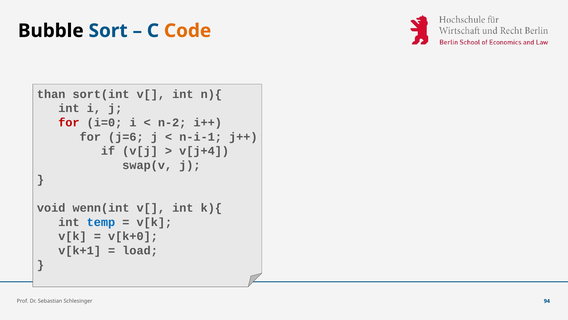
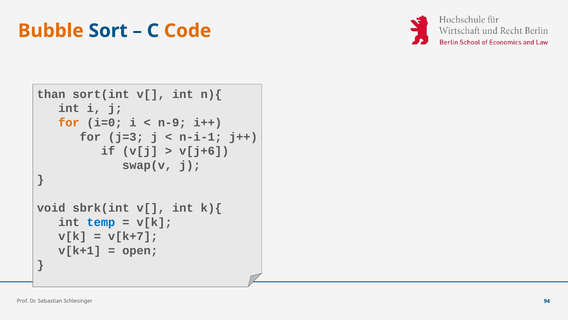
Bubble colour: black -> orange
for at (69, 122) colour: red -> orange
n-2: n-2 -> n-9
j=6: j=6 -> j=3
v[j+4: v[j+4 -> v[j+6
wenn(int: wenn(int -> sbrk(int
v[k+0: v[k+0 -> v[k+7
load: load -> open
